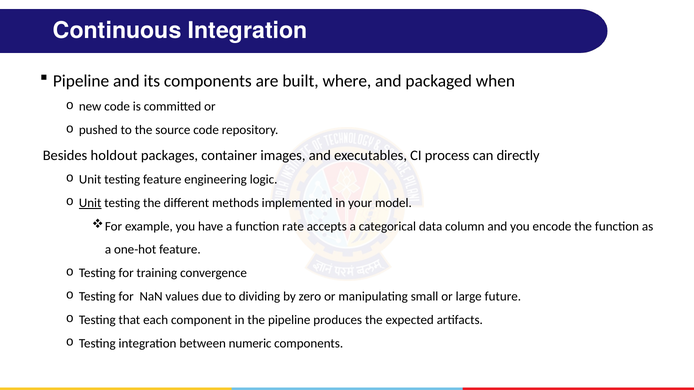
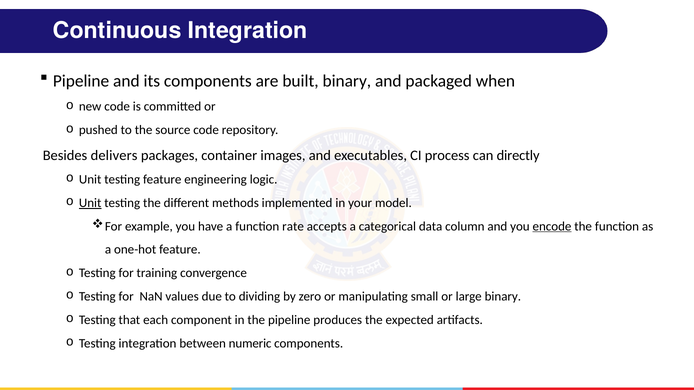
built where: where -> binary
holdout: holdout -> delivers
encode underline: none -> present
large future: future -> binary
